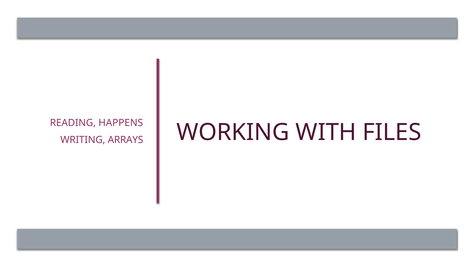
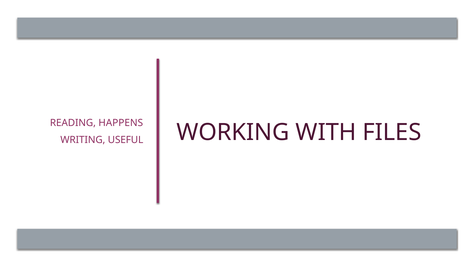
ARRAYS: ARRAYS -> USEFUL
